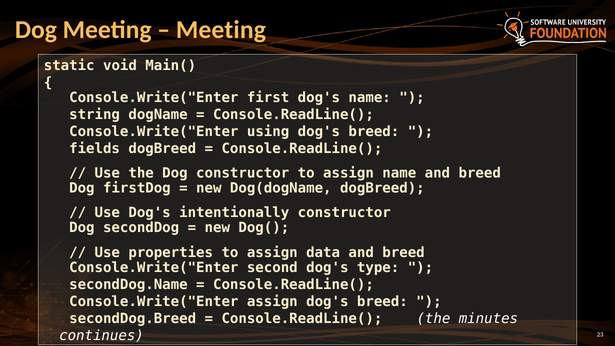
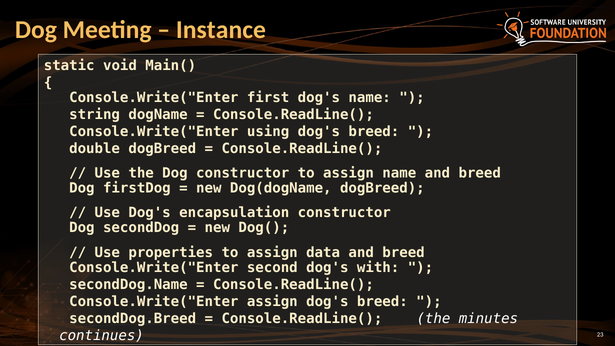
Meeting at (221, 30): Meeting -> Instance
fields: fields -> double
intentionally: intentionally -> encapsulation
type: type -> with
